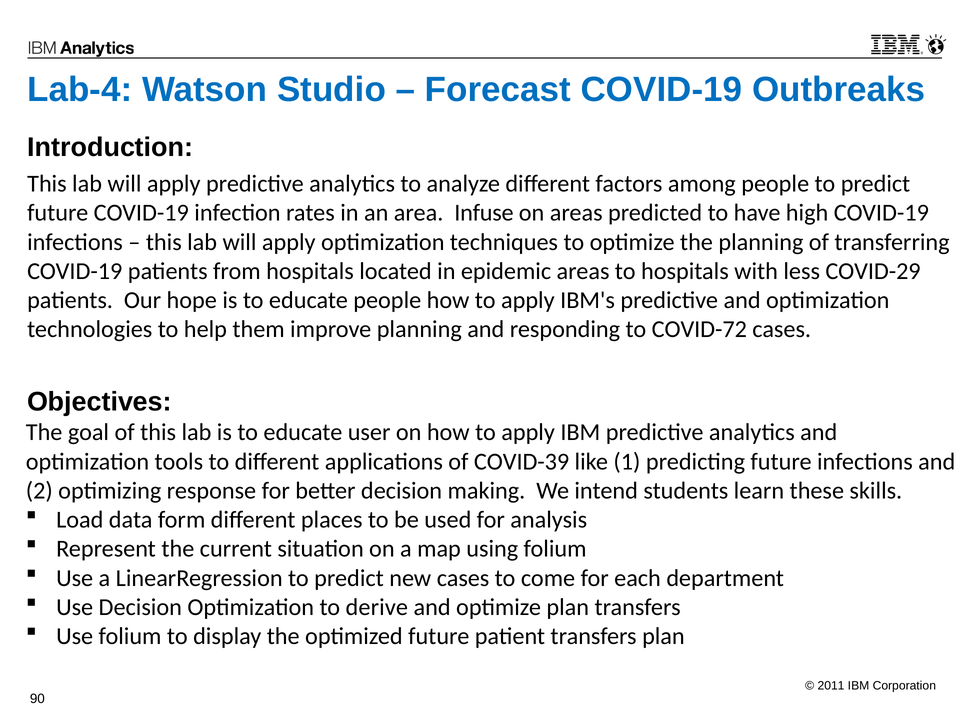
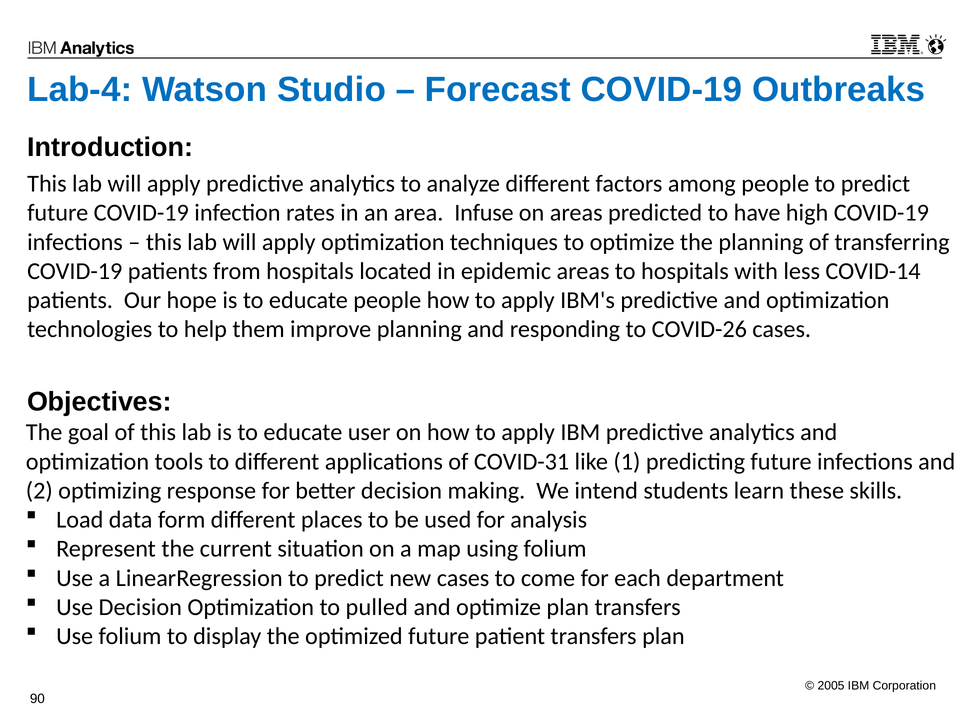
COVID-29: COVID-29 -> COVID-14
COVID-72: COVID-72 -> COVID-26
COVID-39: COVID-39 -> COVID-31
derive: derive -> pulled
2011: 2011 -> 2005
